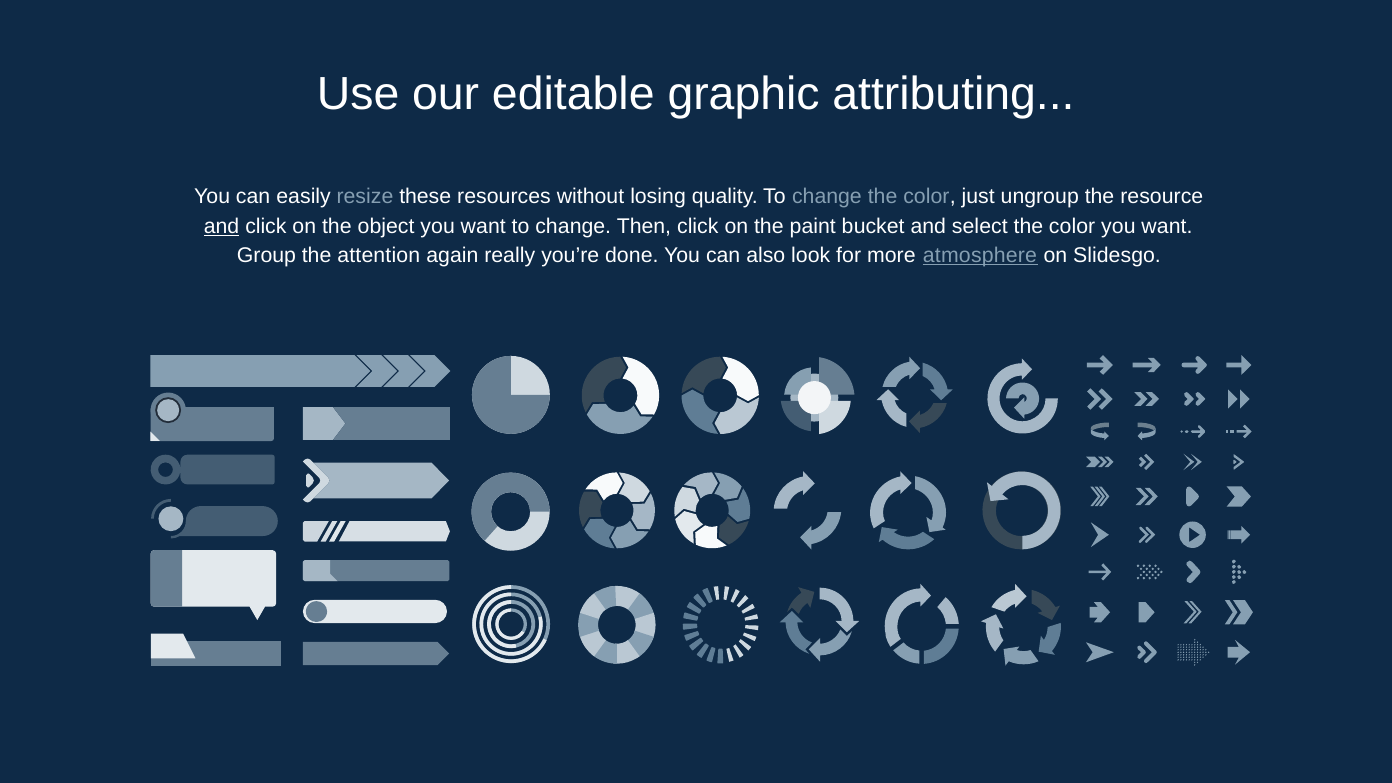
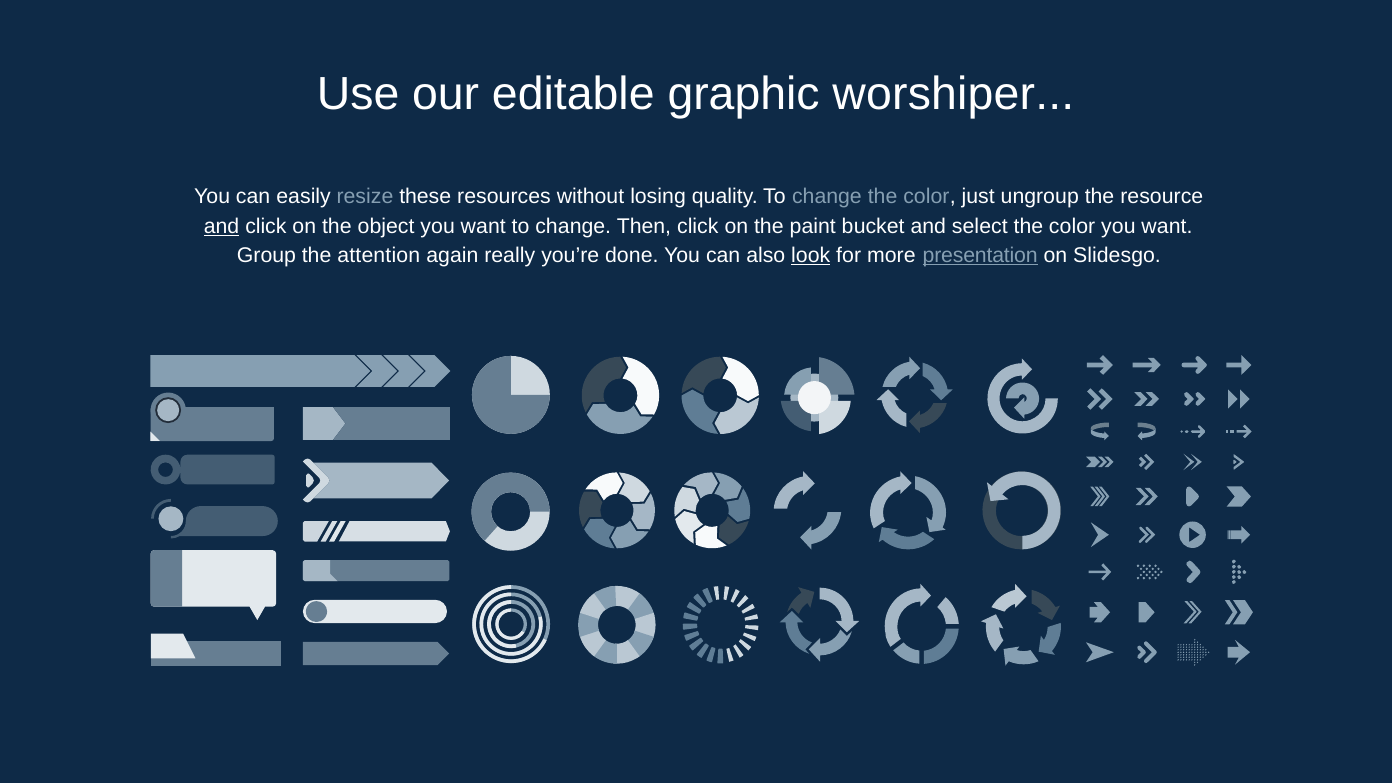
attributing: attributing -> worshiper
look underline: none -> present
atmosphere: atmosphere -> presentation
